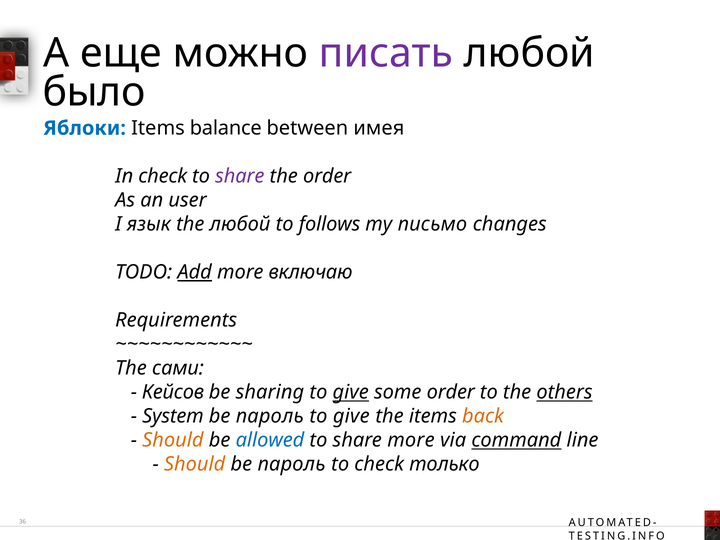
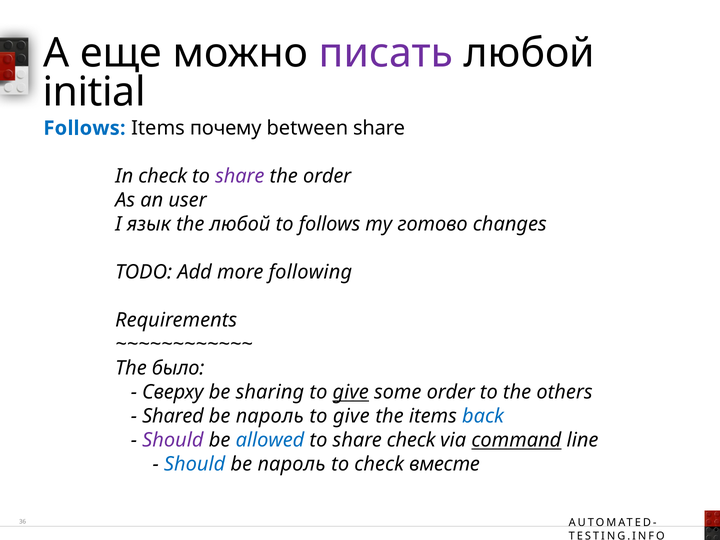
было: было -> initial
Яблоки at (85, 128): Яблоки -> Follows
balance: balance -> почему
between имея: имея -> share
письмо: письмо -> готово
Add underline: present -> none
включаю: включаю -> following
сами: сами -> было
Кейсов: Кейсов -> Сверху
others underline: present -> none
System: System -> Shared
back colour: orange -> blue
Should at (173, 440) colour: orange -> purple
share more: more -> check
Should at (195, 464) colour: orange -> blue
только: только -> вместе
